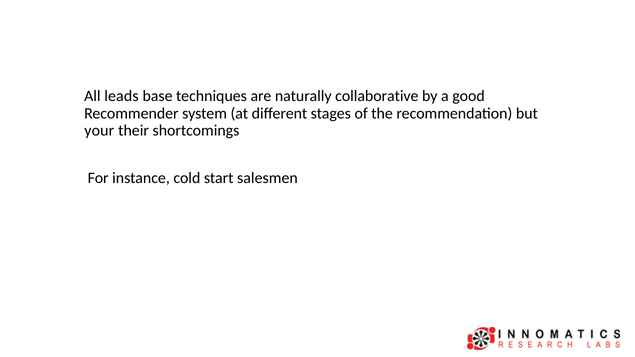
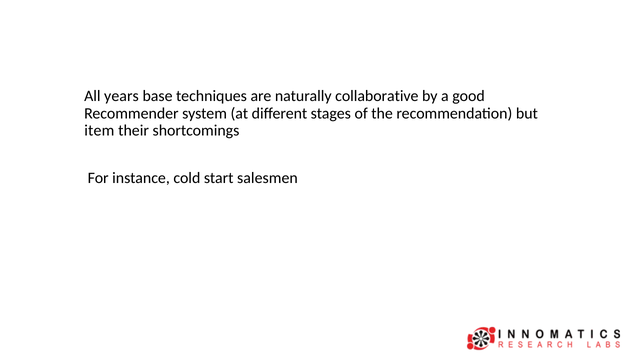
leads: leads -> years
your: your -> item
